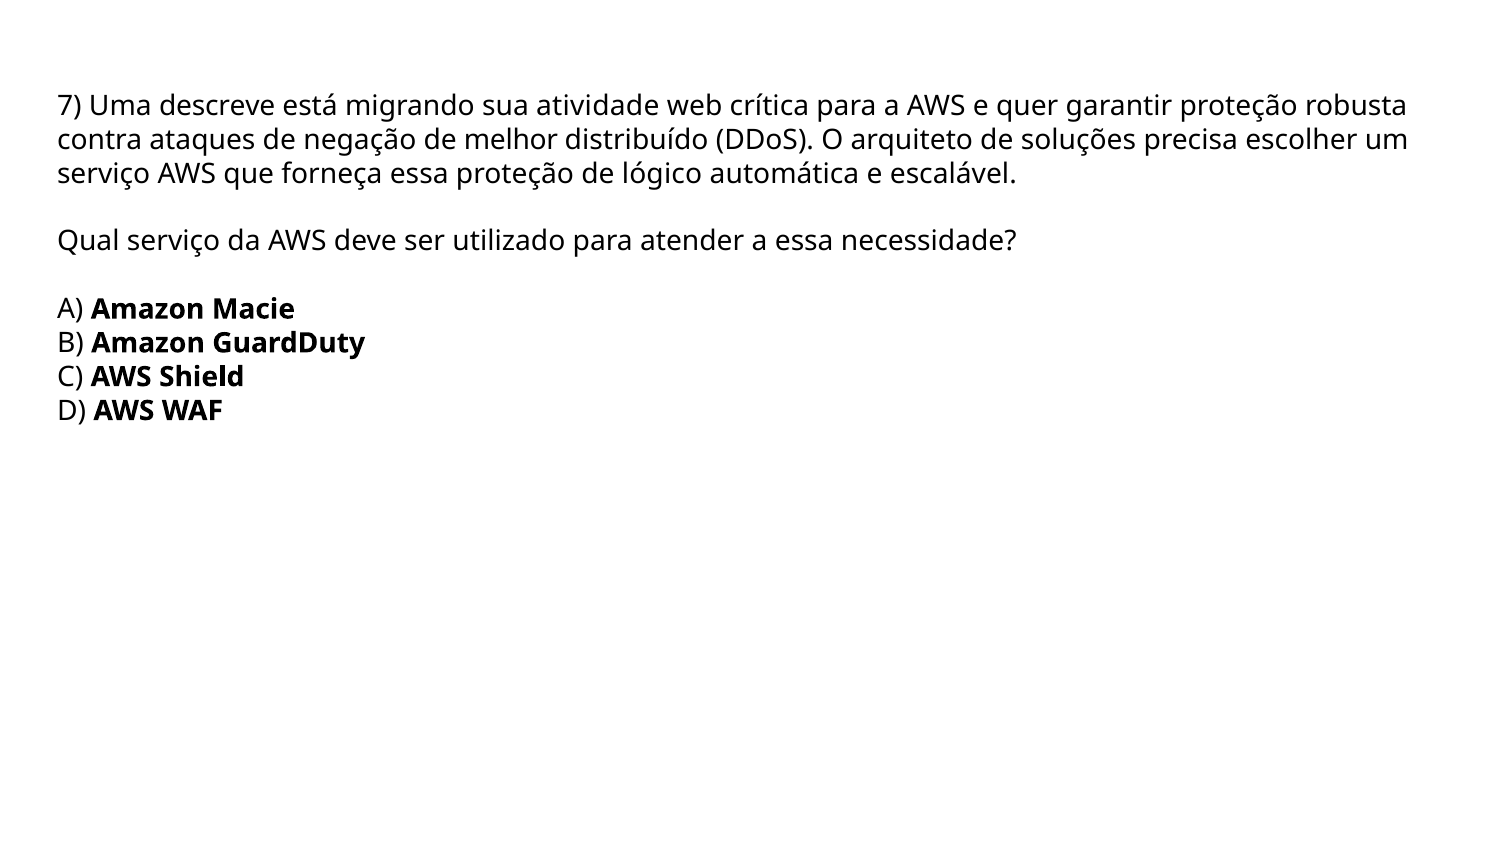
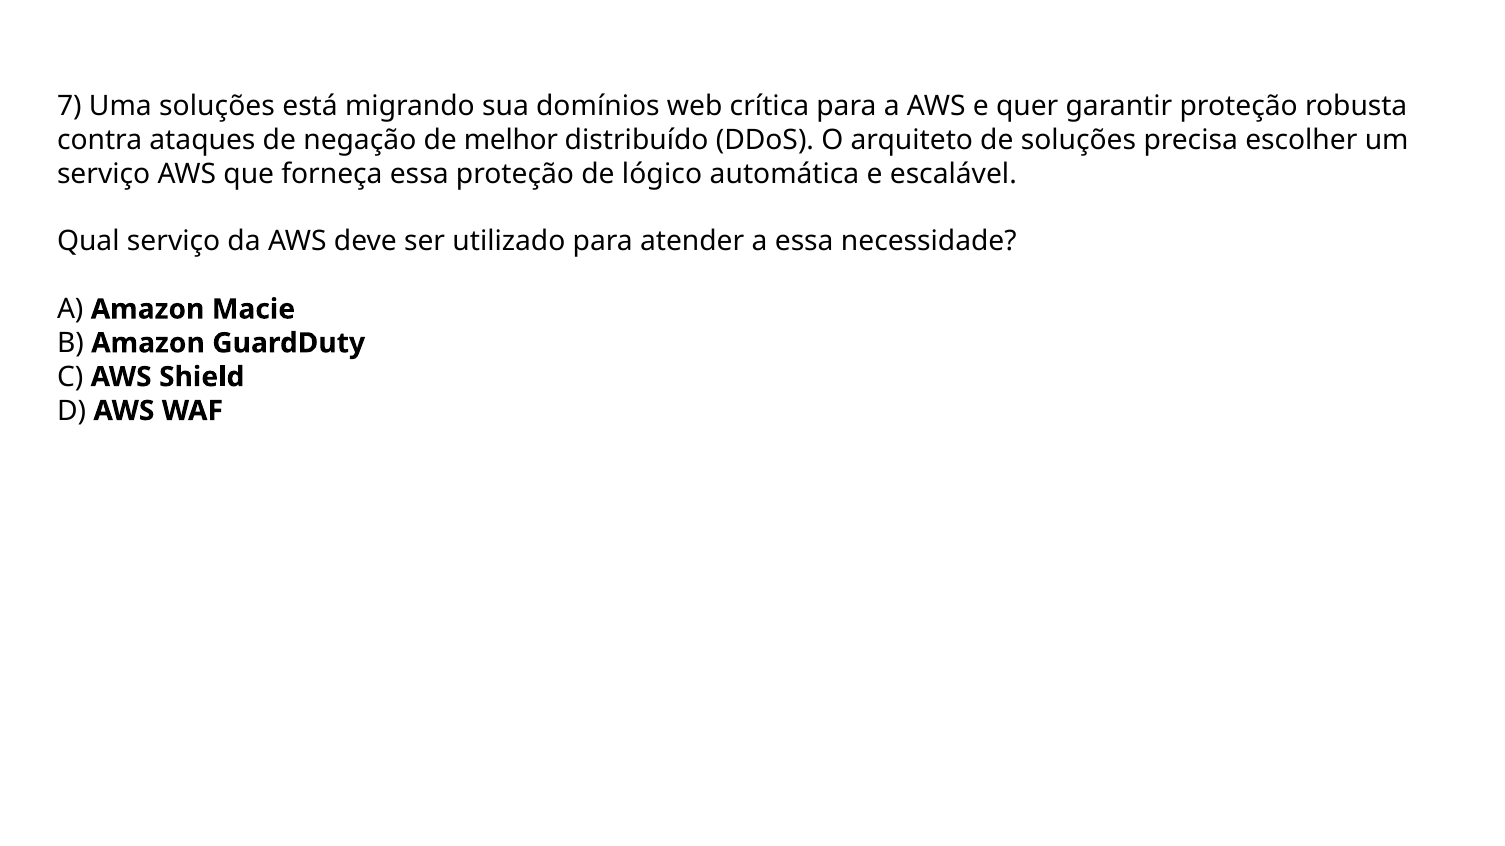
Uma descreve: descreve -> soluções
atividade: atividade -> domínios
